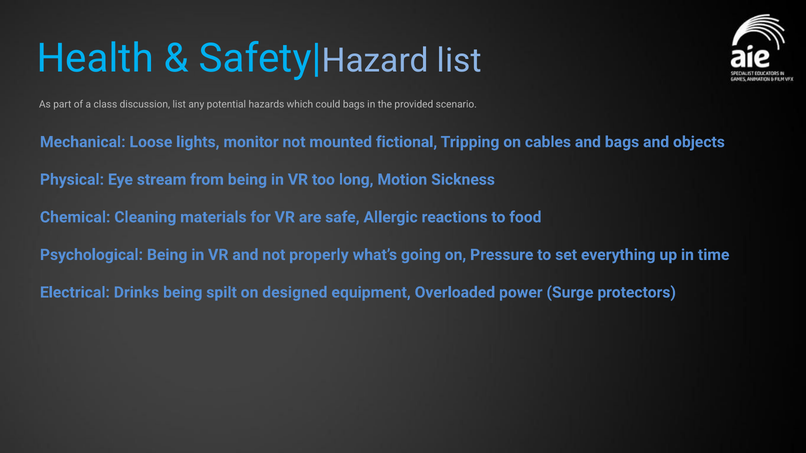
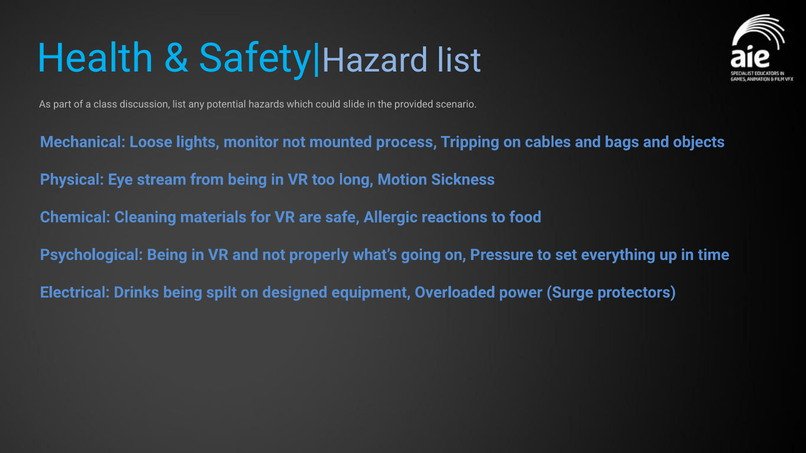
could bags: bags -> slide
fictional: fictional -> process
